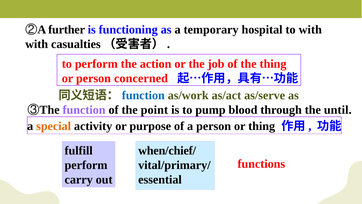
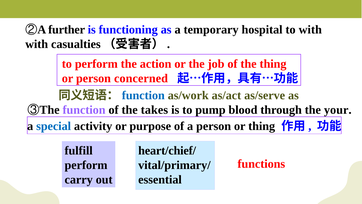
point: point -> takes
until: until -> your
special colour: orange -> blue
when/chief/: when/chief/ -> heart/chief/
